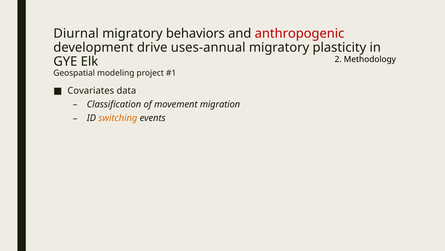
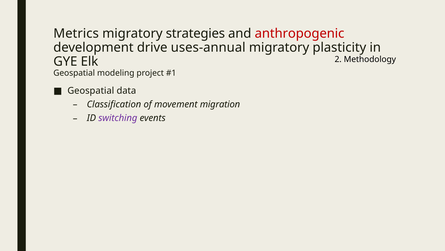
Diurnal: Diurnal -> Metrics
behaviors: behaviors -> strategies
Covariates at (91, 90): Covariates -> Geospatial
switching colour: orange -> purple
